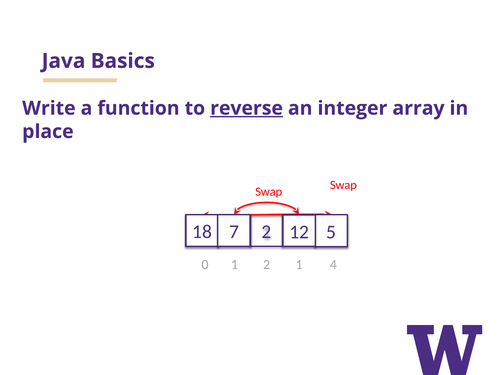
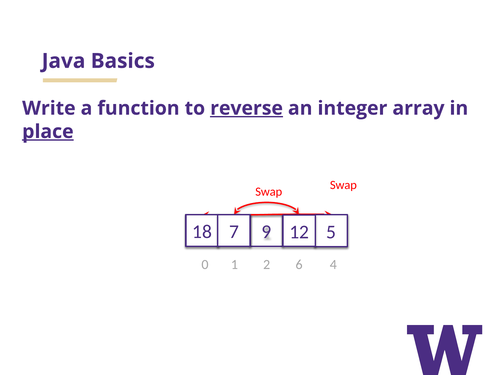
place underline: none -> present
2 at (266, 232): 2 -> 9
2 1: 1 -> 6
